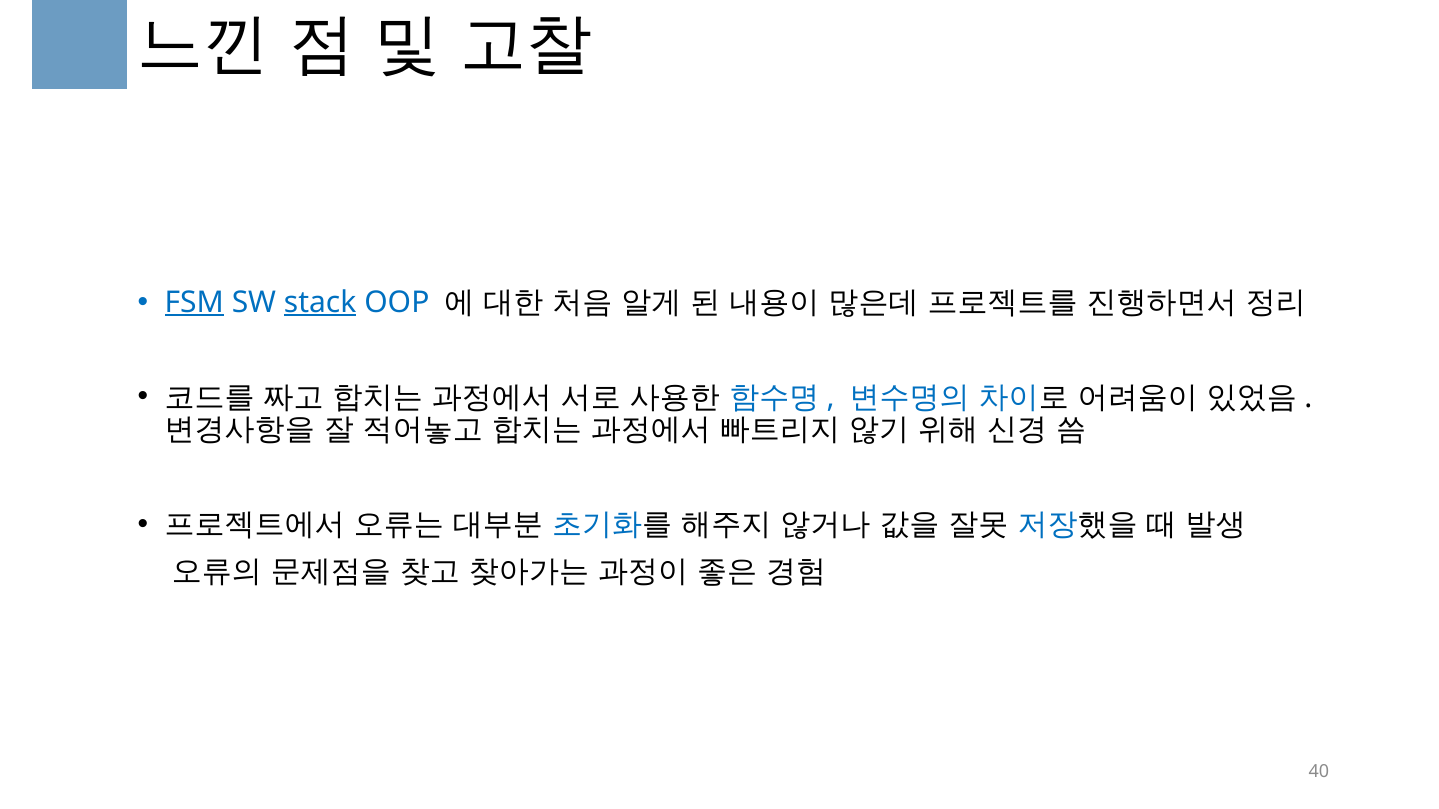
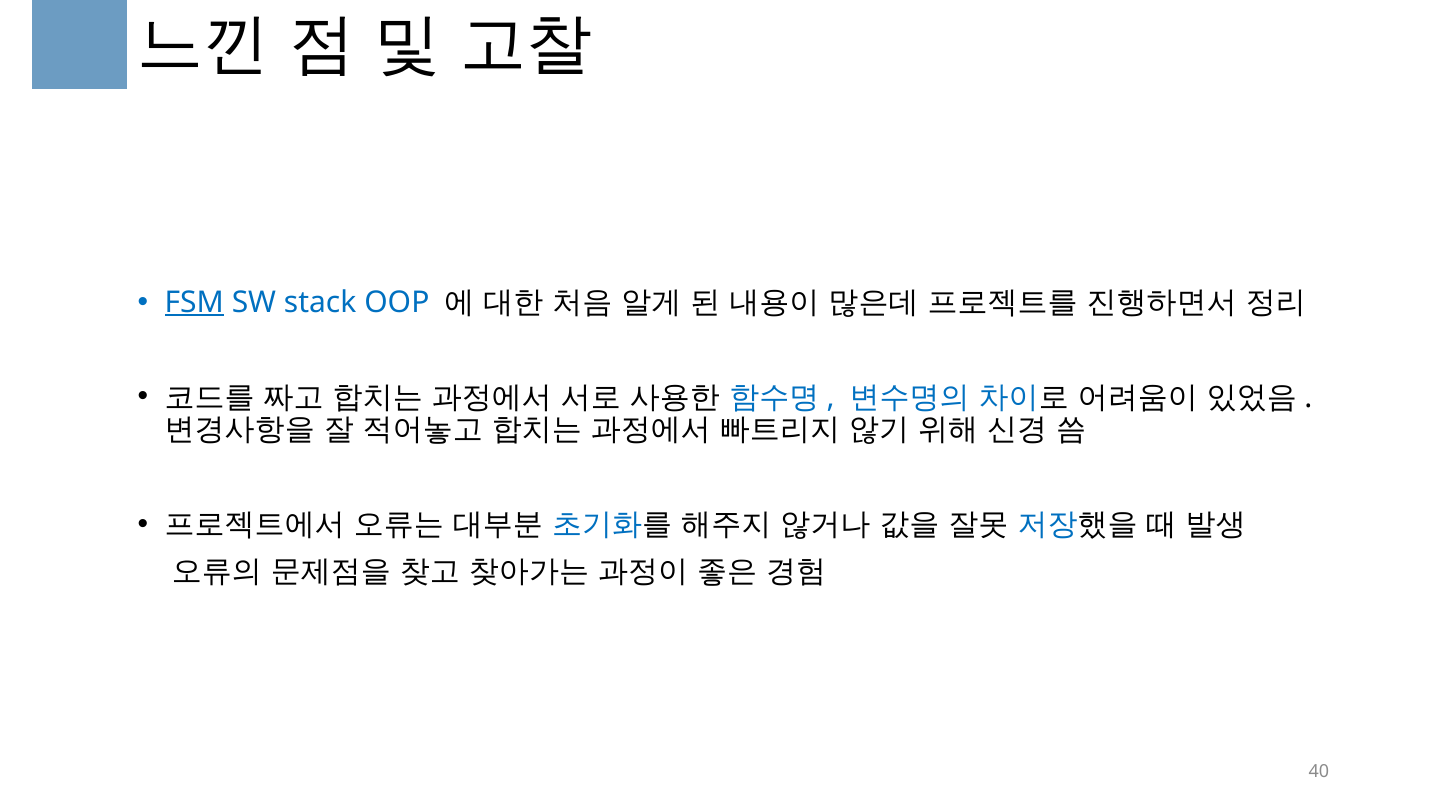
stack underline: present -> none
